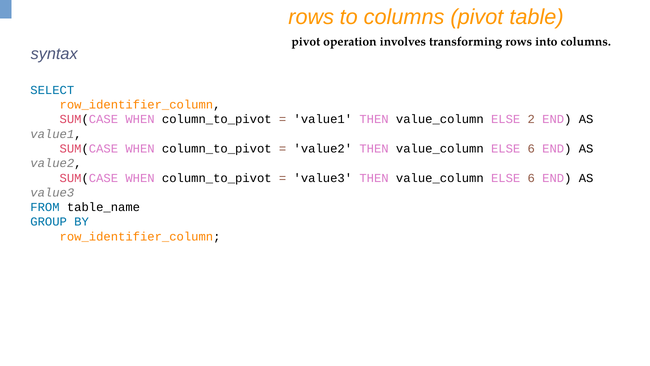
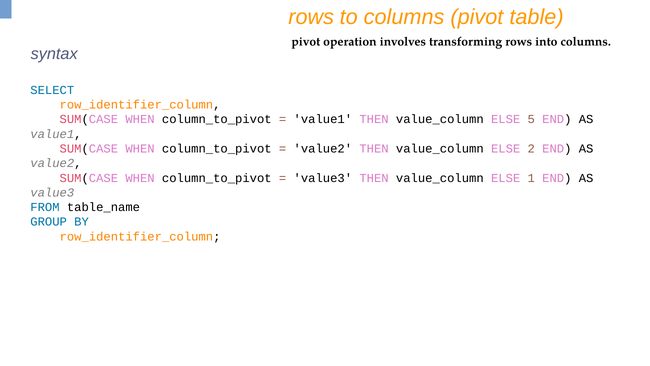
2: 2 -> 5
6 at (531, 149): 6 -> 2
6 at (531, 178): 6 -> 1
